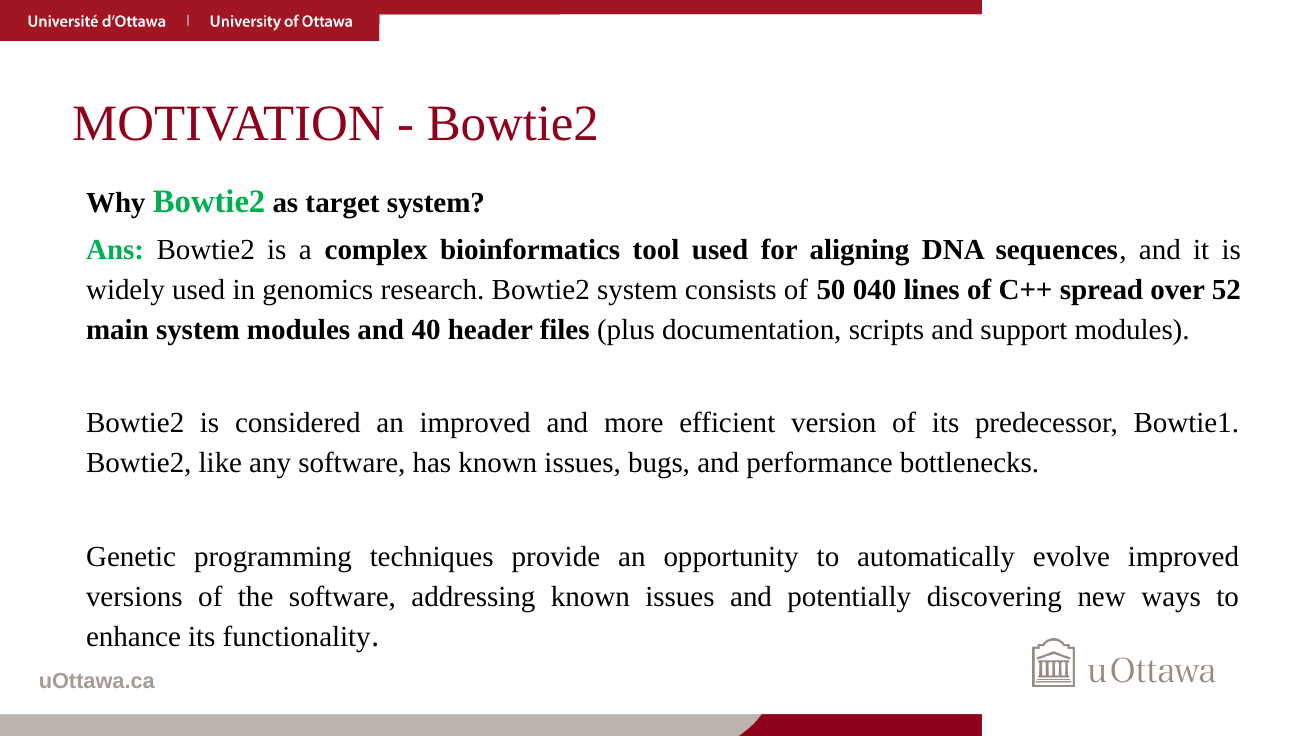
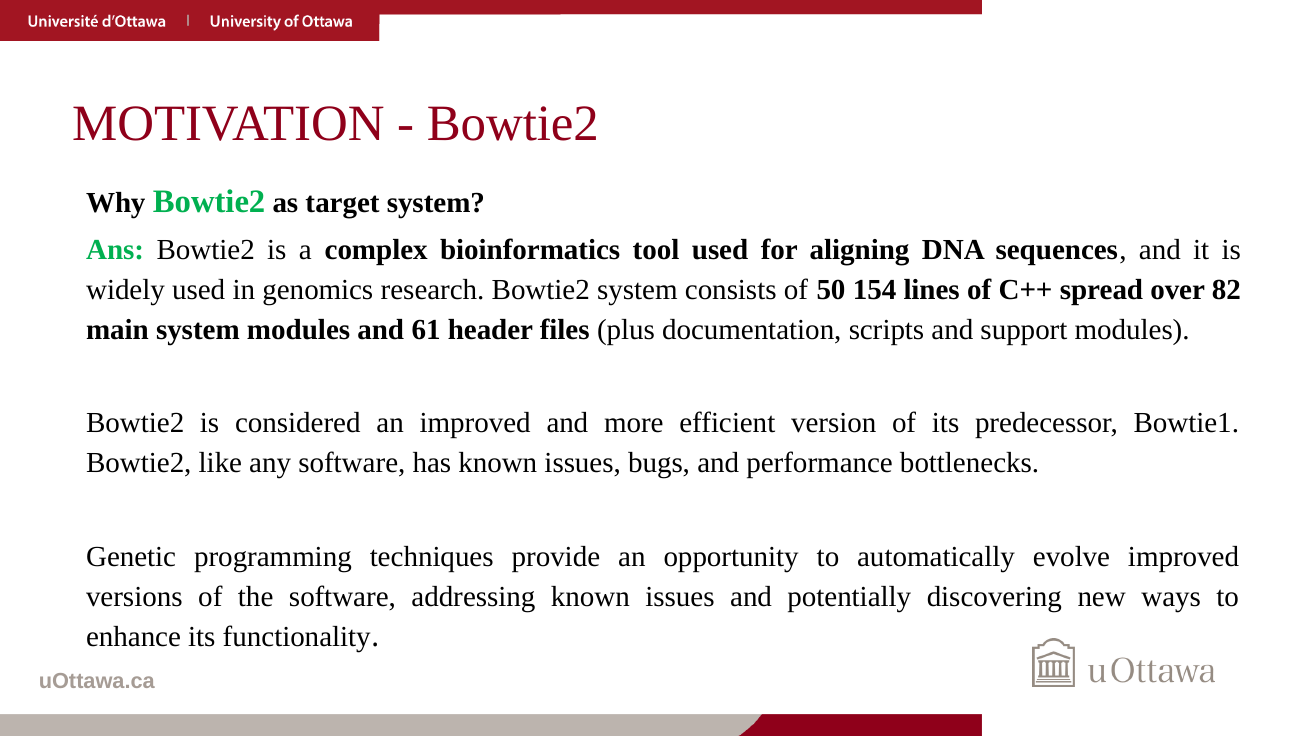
040: 040 -> 154
52: 52 -> 82
40: 40 -> 61
